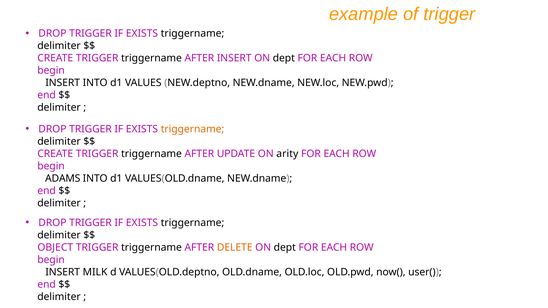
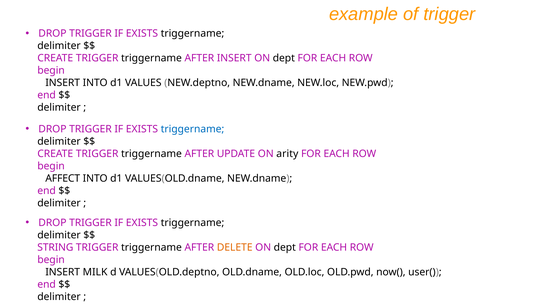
triggername at (193, 129) colour: orange -> blue
ADAMS: ADAMS -> AFFECT
OBJECT: OBJECT -> STRING
